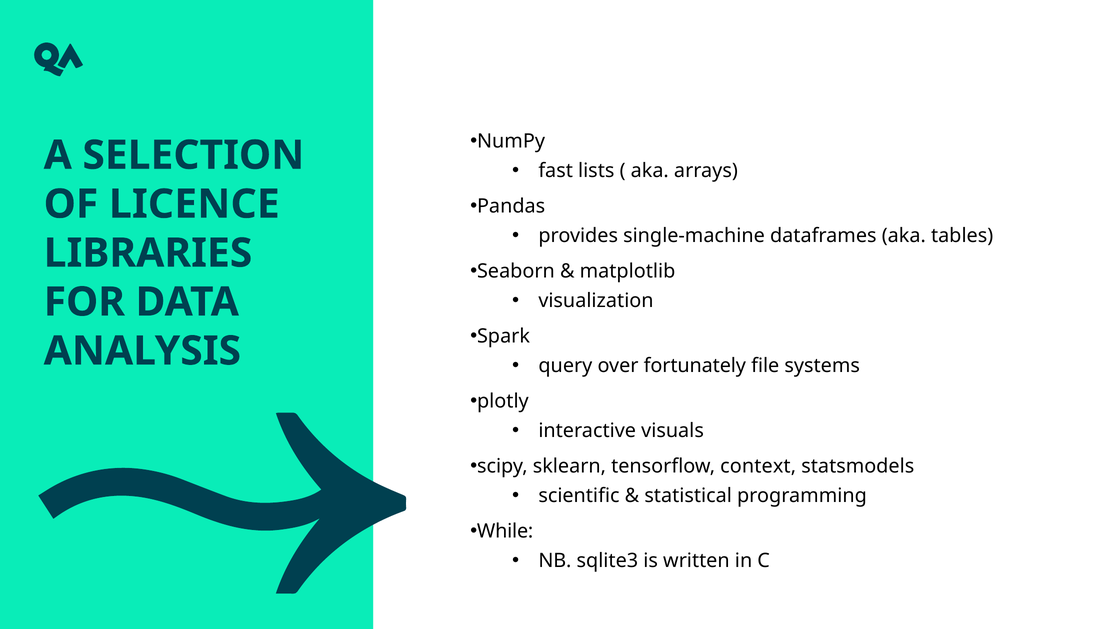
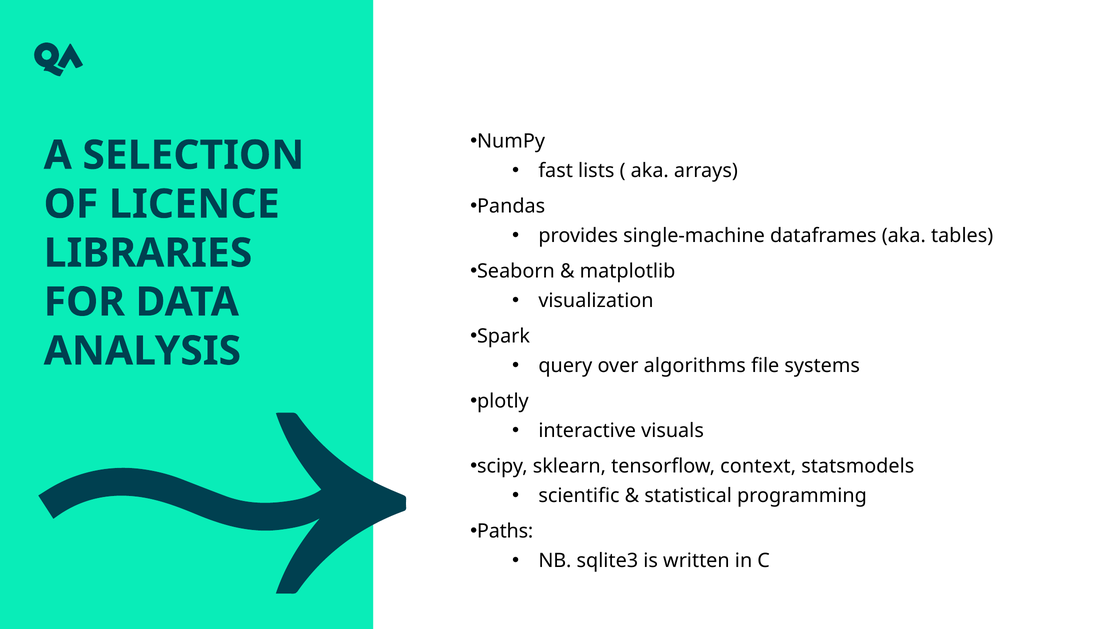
fortunately: fortunately -> algorithms
While: While -> Paths
